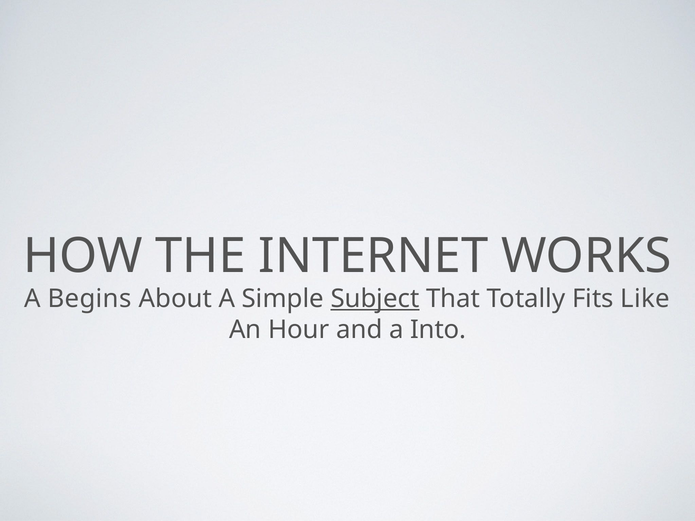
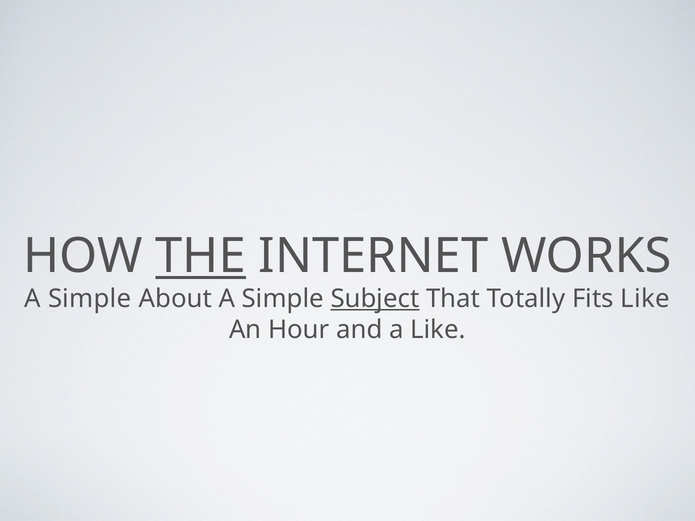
THE underline: none -> present
Begins at (90, 299): Begins -> Simple
a Into: Into -> Like
